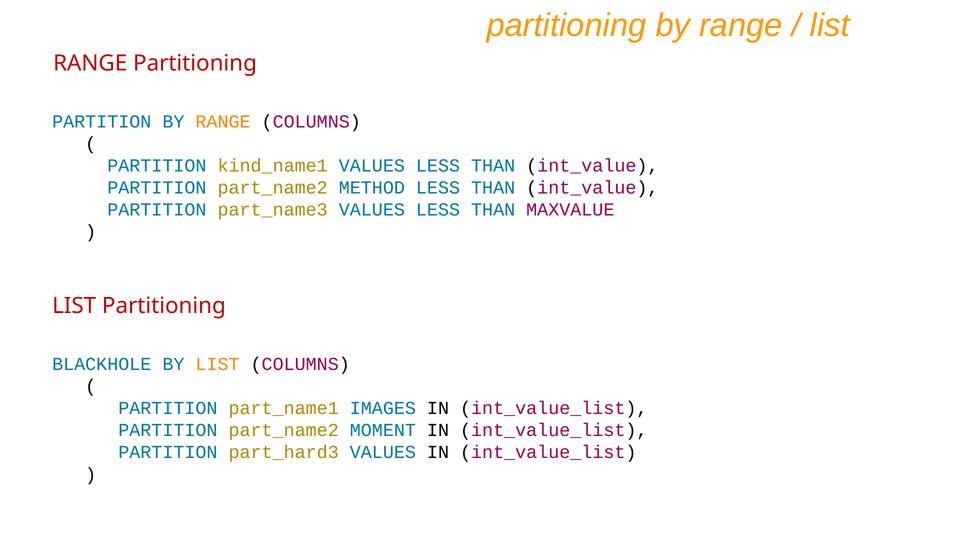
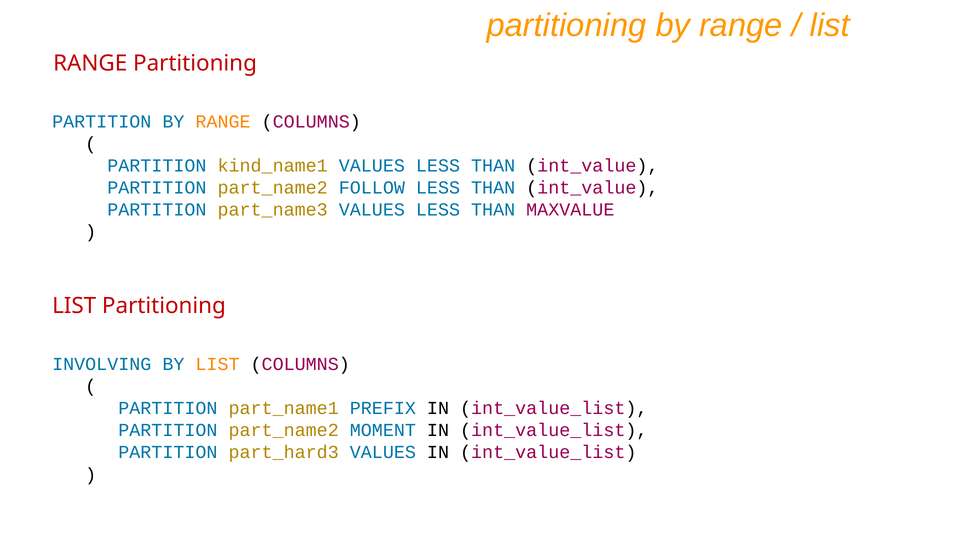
METHOD: METHOD -> FOLLOW
BLACKHOLE: BLACKHOLE -> INVOLVING
IMAGES: IMAGES -> PREFIX
